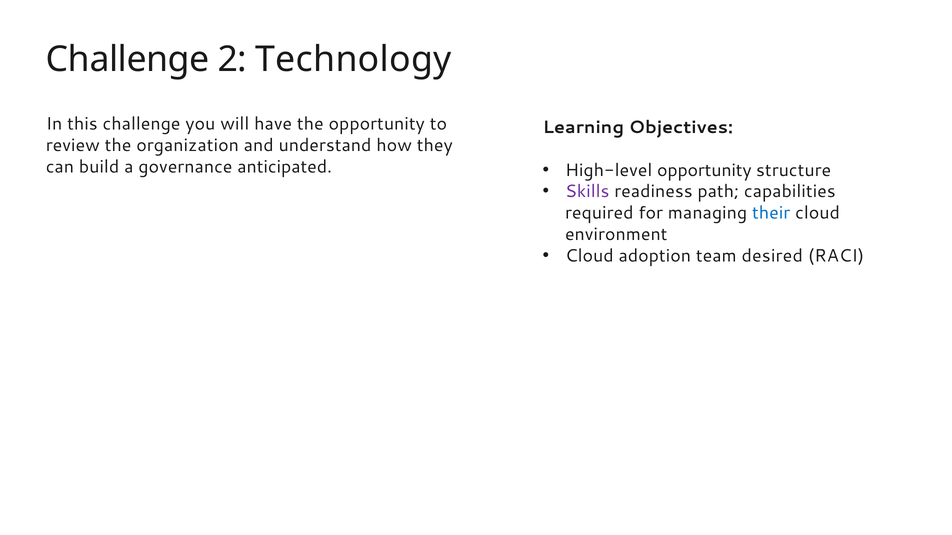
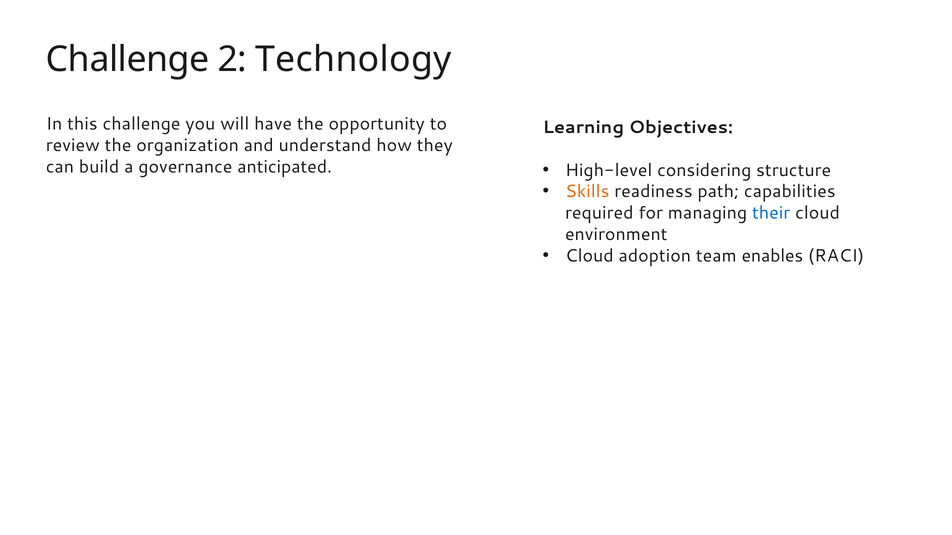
High-level opportunity: opportunity -> considering
Skills colour: purple -> orange
desired: desired -> enables
